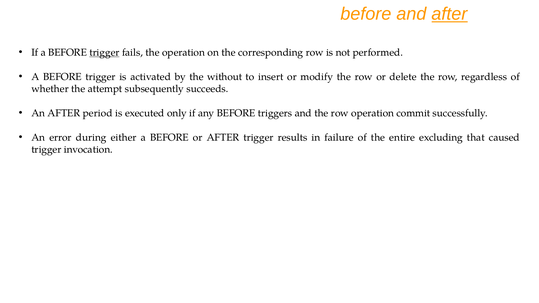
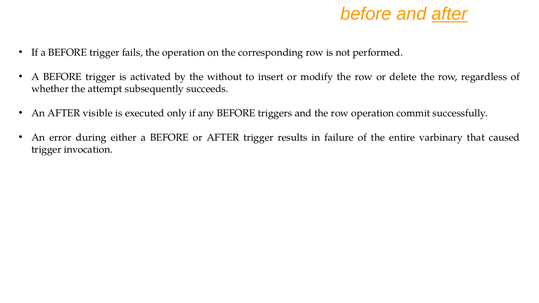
trigger at (104, 53) underline: present -> none
period: period -> visible
excluding: excluding -> varbinary
